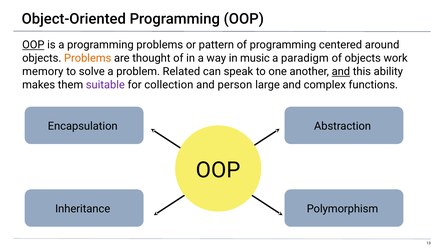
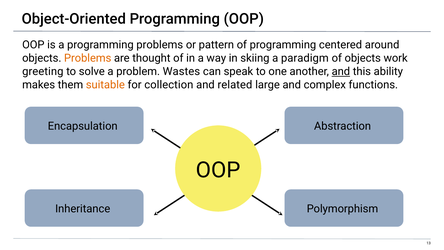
OOP at (33, 45) underline: present -> none
music: music -> skiing
memory: memory -> greeting
Related: Related -> Wastes
suitable colour: purple -> orange
person: person -> related
